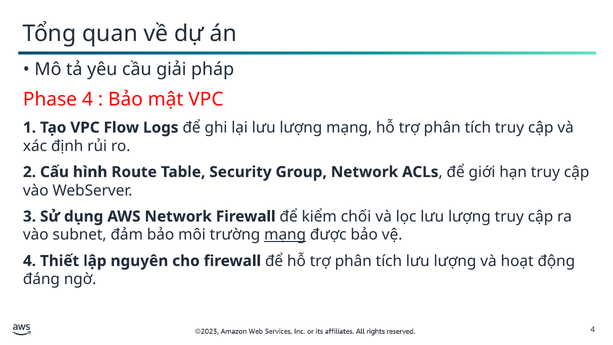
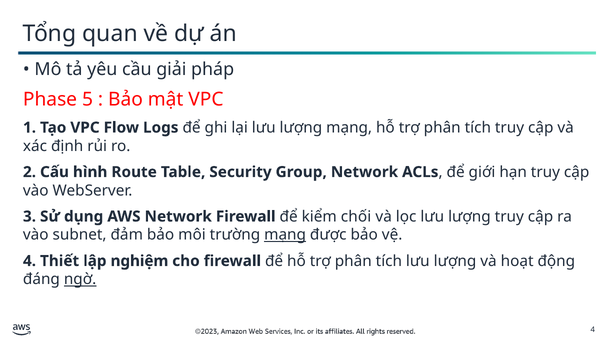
Phase 4: 4 -> 5
nguyên: nguyên -> nghiệm
ngờ underline: none -> present
